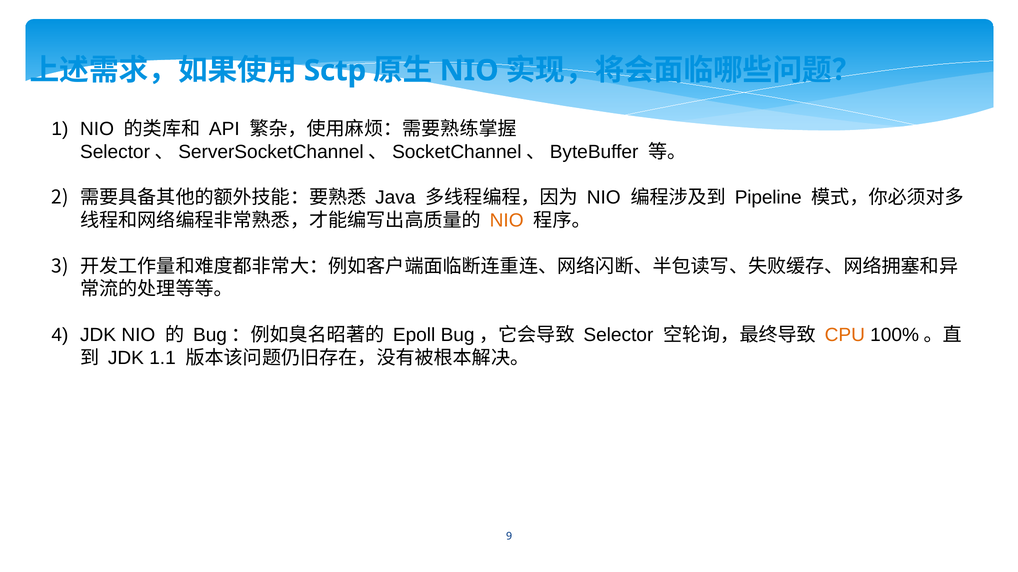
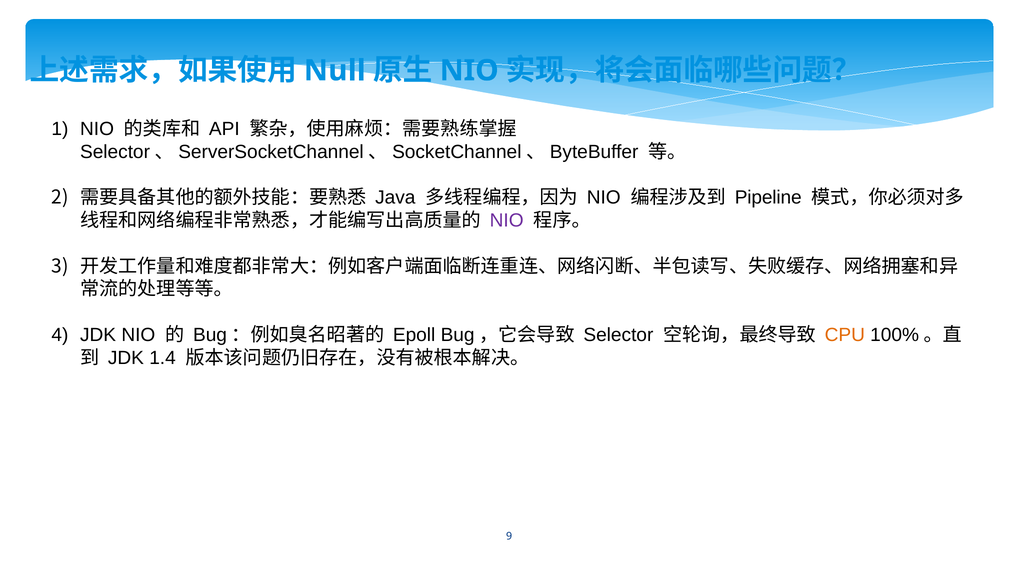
Sctp: Sctp -> Null
NIO at (507, 221) colour: orange -> purple
1.1: 1.1 -> 1.4
